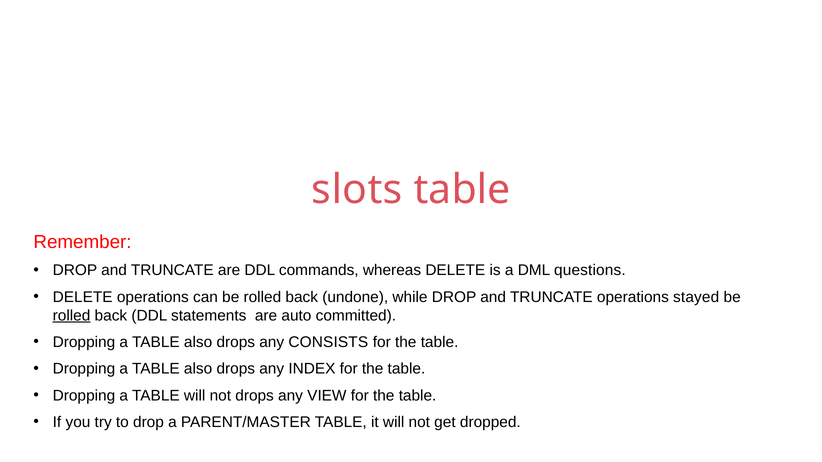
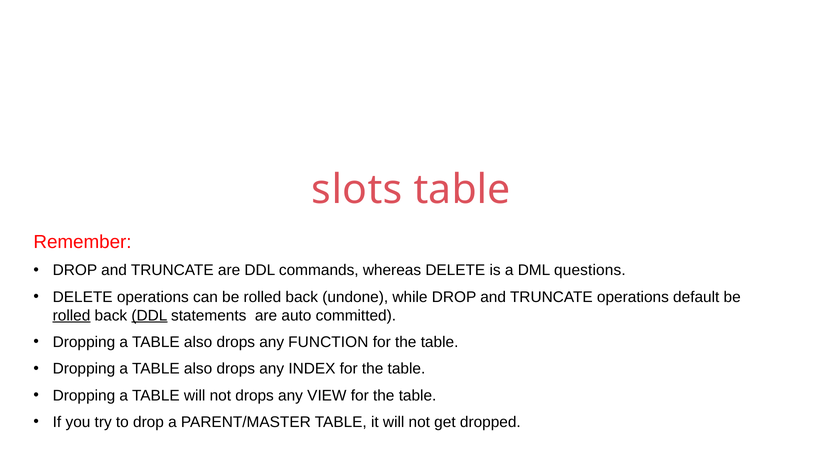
stayed: stayed -> default
DDL at (149, 316) underline: none -> present
CONSISTS: CONSISTS -> FUNCTION
